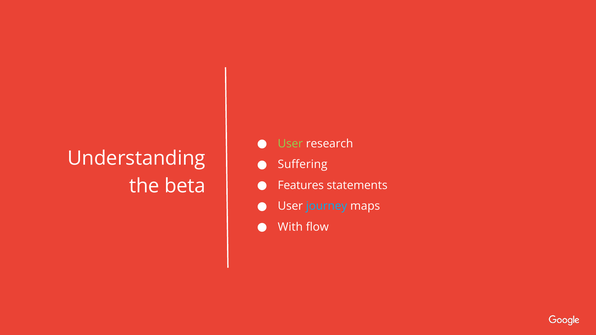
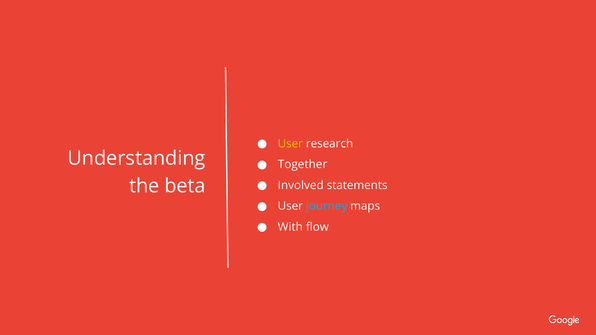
User at (290, 144) colour: light green -> yellow
Suffering: Suffering -> Together
Features: Features -> Involved
